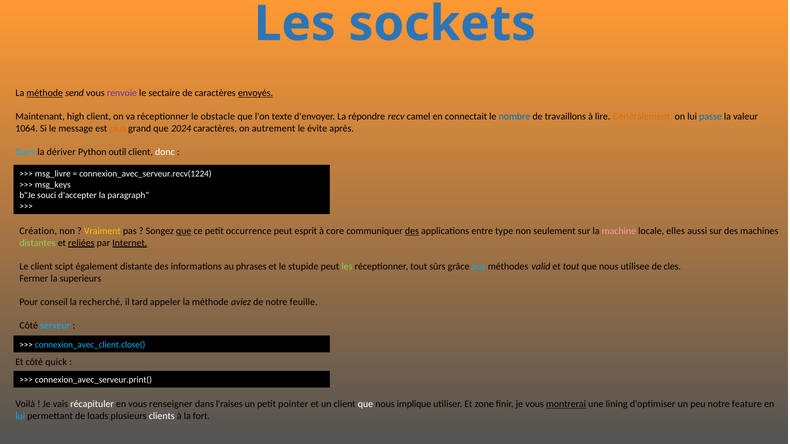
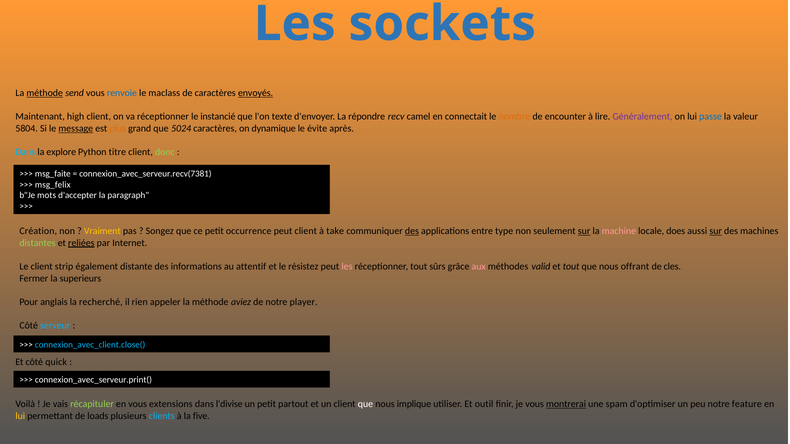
renvoie colour: purple -> blue
sectaire: sectaire -> maclass
obstacle: obstacle -> instancié
nombre colour: blue -> orange
travaillons: travaillons -> encounter
Généralement colour: orange -> purple
1064: 1064 -> 5804
message underline: none -> present
2024: 2024 -> 5024
autrement: autrement -> dynamique
dériver: dériver -> explore
outil: outil -> titre
donc colour: white -> light green
msg_livre: msg_livre -> msg_faite
connexion_avec_serveur.recv(1224: connexion_avec_serveur.recv(1224 -> connexion_avec_serveur.recv(7381
msg_keys: msg_keys -> msg_felix
souci: souci -> mots
que at (184, 231) underline: present -> none
peut esprit: esprit -> client
core: core -> take
sur at (584, 231) underline: none -> present
elles: elles -> does
sur at (716, 231) underline: none -> present
Internet underline: present -> none
scipt: scipt -> strip
phrases: phrases -> attentif
stupide: stupide -> résistez
les at (347, 267) colour: light green -> pink
aux colour: light blue -> pink
utilisee: utilisee -> offrant
conseil: conseil -> anglais
tard: tard -> rien
feuille: feuille -> player
récapituler colour: white -> light green
renseigner: renseigner -> extensions
l'raises: l'raises -> l'divise
pointer: pointer -> partout
zone: zone -> outil
lining: lining -> spam
lui at (20, 416) colour: light blue -> yellow
clients colour: white -> light blue
fort: fort -> five
